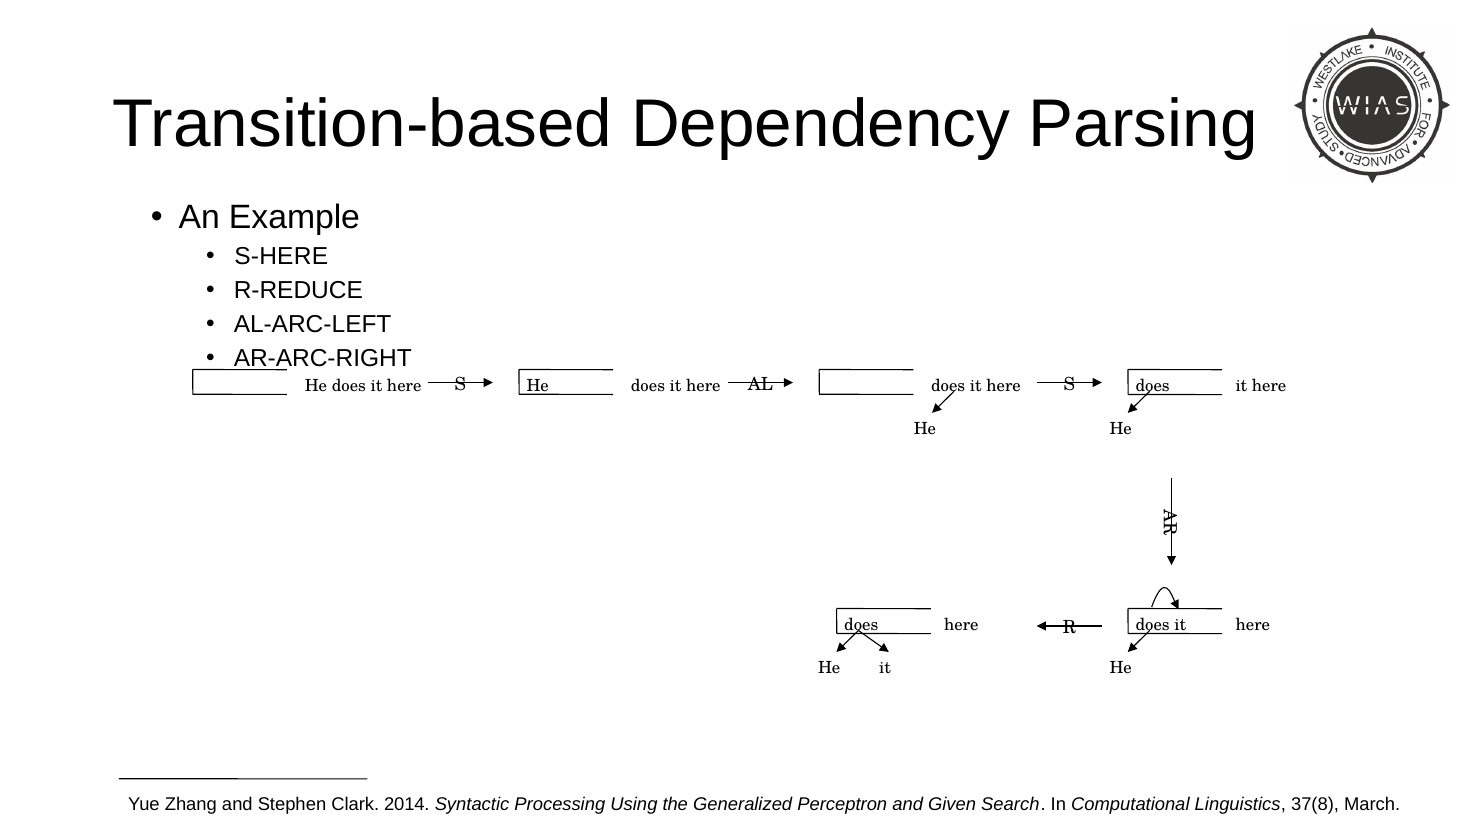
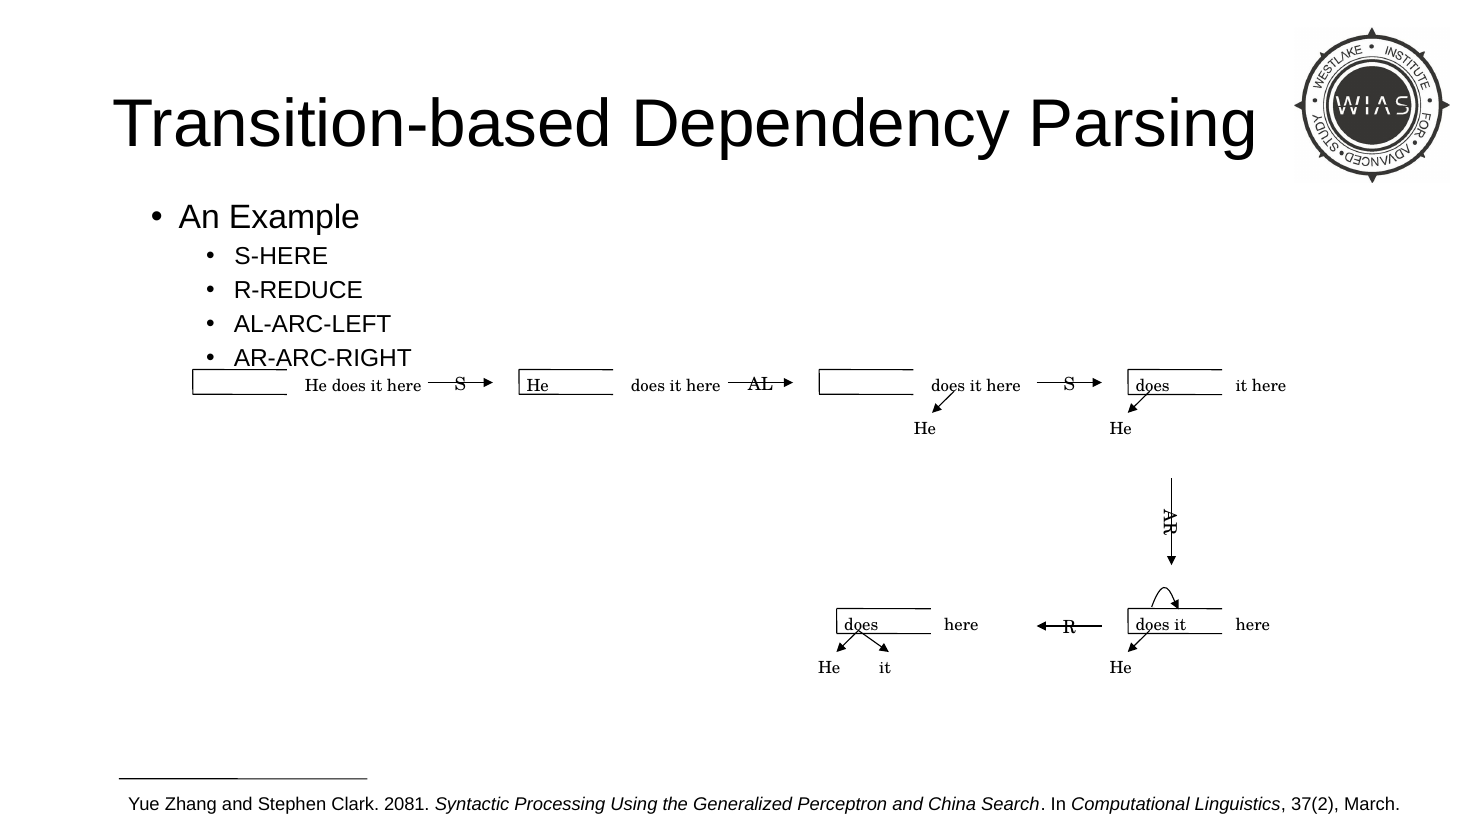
2014: 2014 -> 2081
Given: Given -> China
37(8: 37(8 -> 37(2
